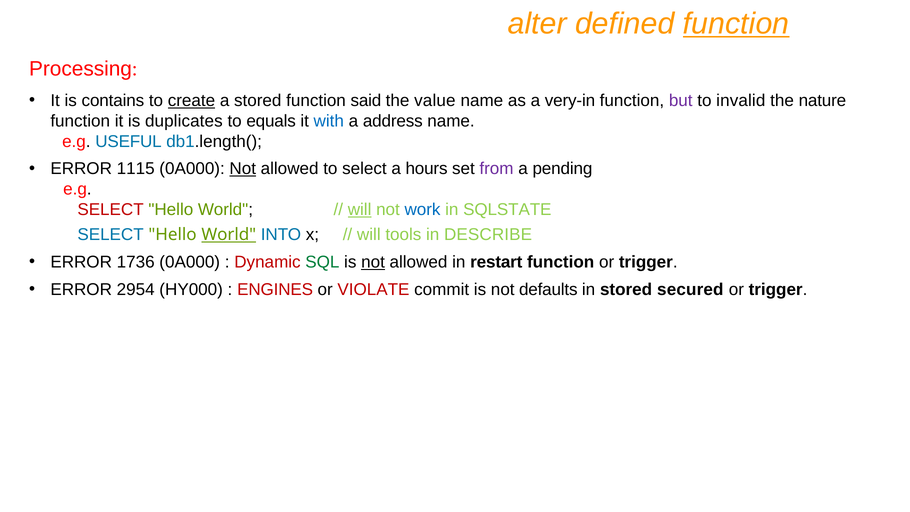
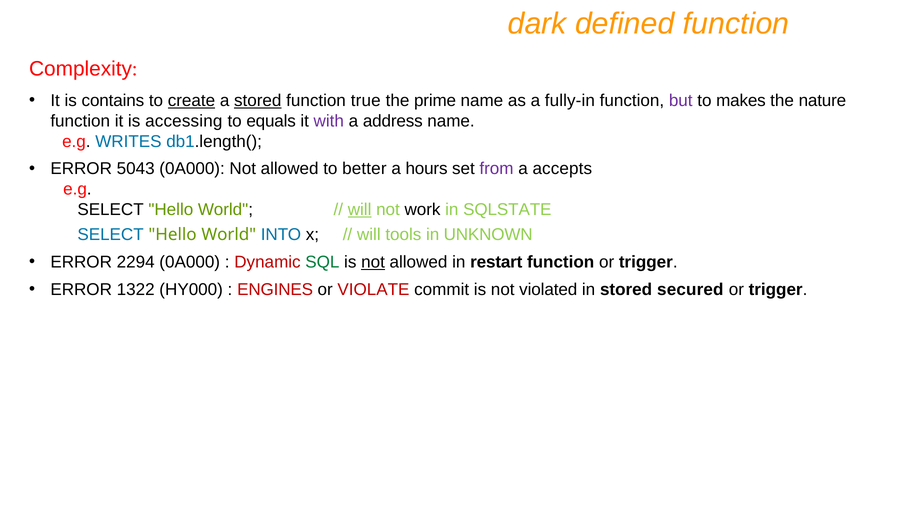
alter: alter -> dark
function at (736, 24) underline: present -> none
Processing: Processing -> Complexity
stored at (258, 101) underline: none -> present
said: said -> true
value: value -> prime
very-in: very-in -> fully-in
invalid: invalid -> makes
duplicates: duplicates -> accessing
with colour: blue -> purple
USEFUL: USEFUL -> WRITES
1115: 1115 -> 5043
Not at (243, 169) underline: present -> none
to select: select -> better
pending: pending -> accepts
SELECT at (111, 210) colour: red -> black
work colour: blue -> black
World at (229, 235) underline: present -> none
DESCRIBE: DESCRIBE -> UNKNOWN
1736: 1736 -> 2294
2954: 2954 -> 1322
defaults: defaults -> violated
